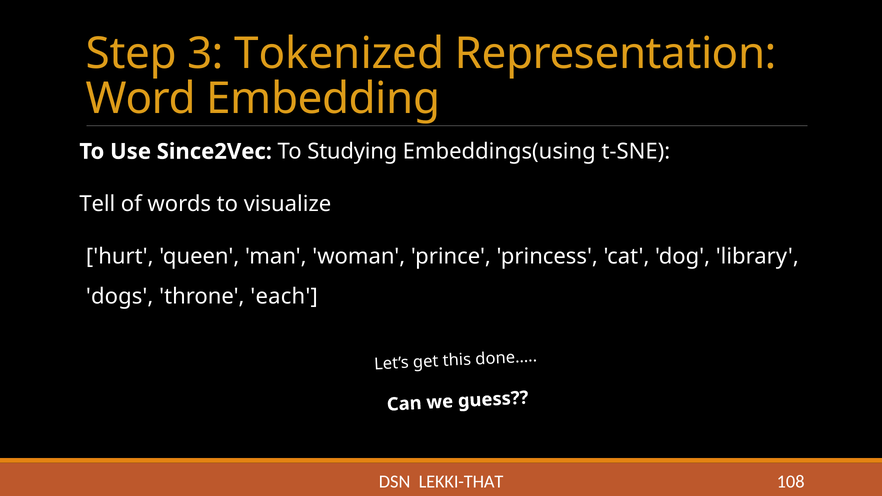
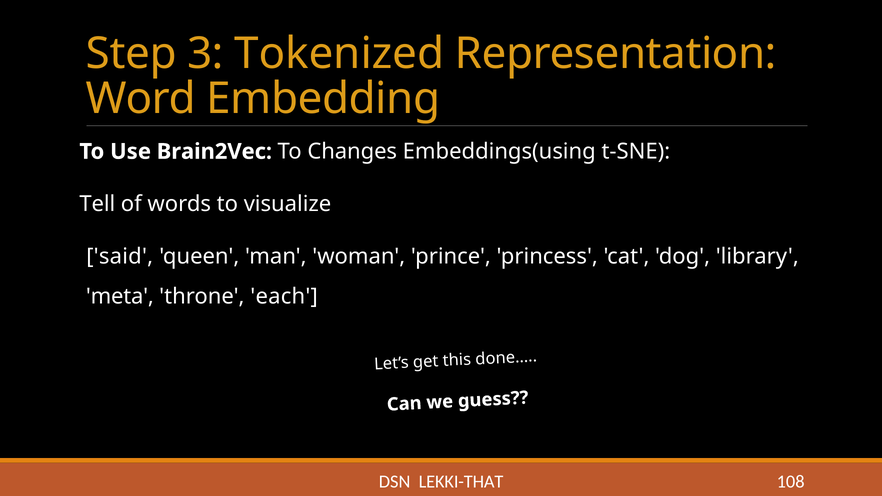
Since2Vec: Since2Vec -> Brain2Vec
Studying: Studying -> Changes
hurt: hurt -> said
dogs: dogs -> meta
